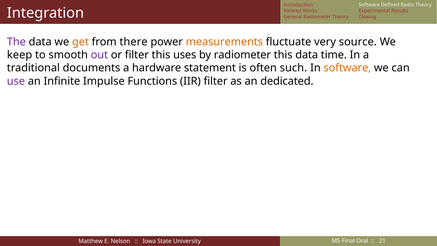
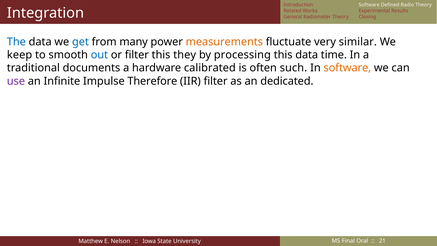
The colour: purple -> blue
get colour: orange -> blue
there: there -> many
source: source -> similar
out colour: purple -> blue
uses: uses -> they
by radiometer: radiometer -> processing
statement: statement -> calibrated
Functions: Functions -> Therefore
